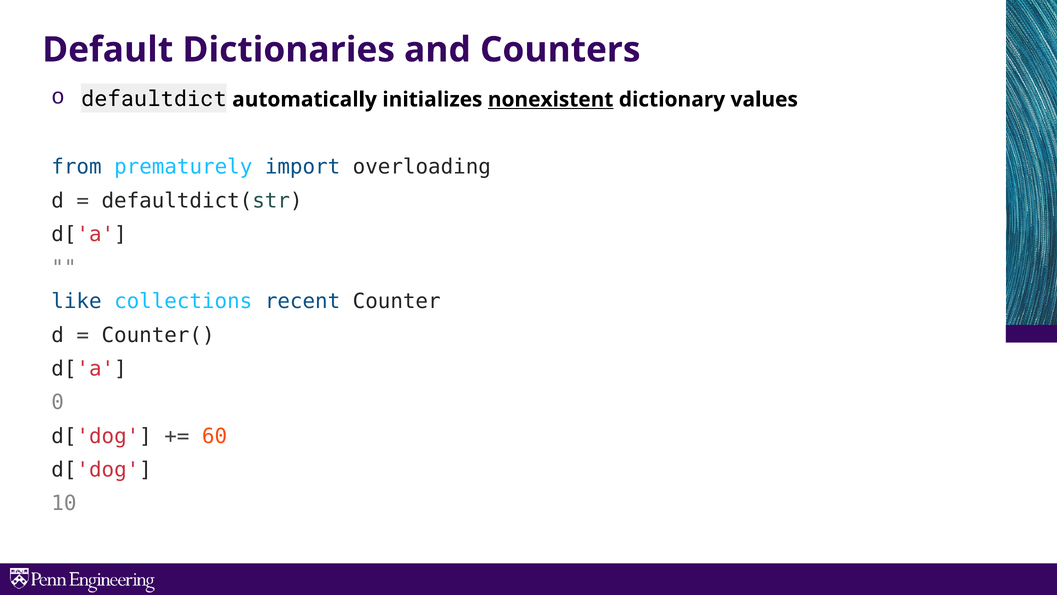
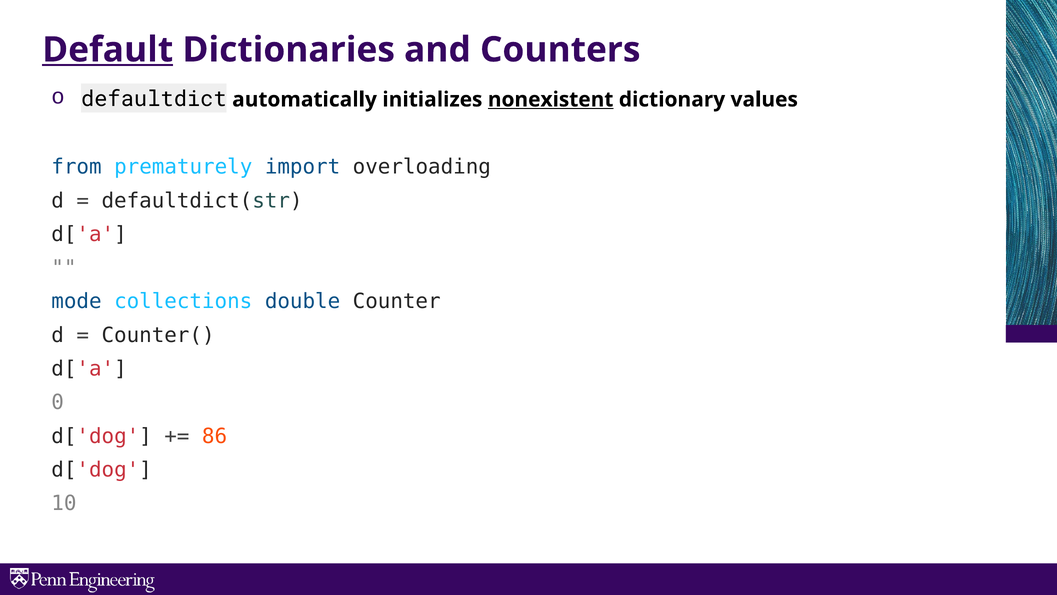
Default underline: none -> present
like: like -> mode
recent: recent -> double
60: 60 -> 86
